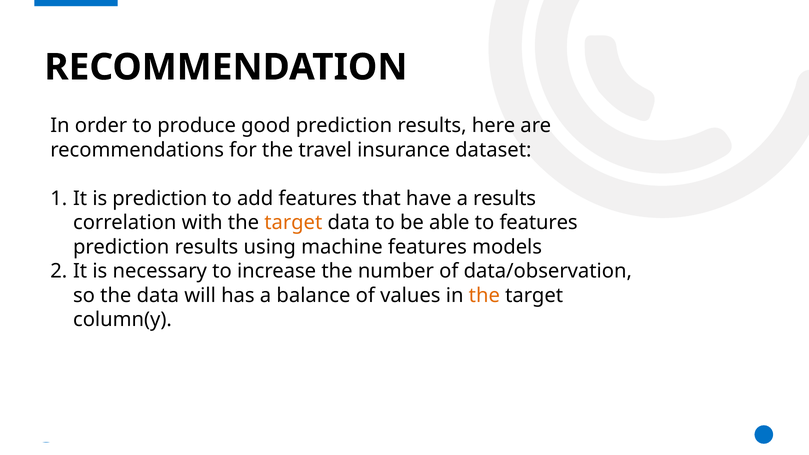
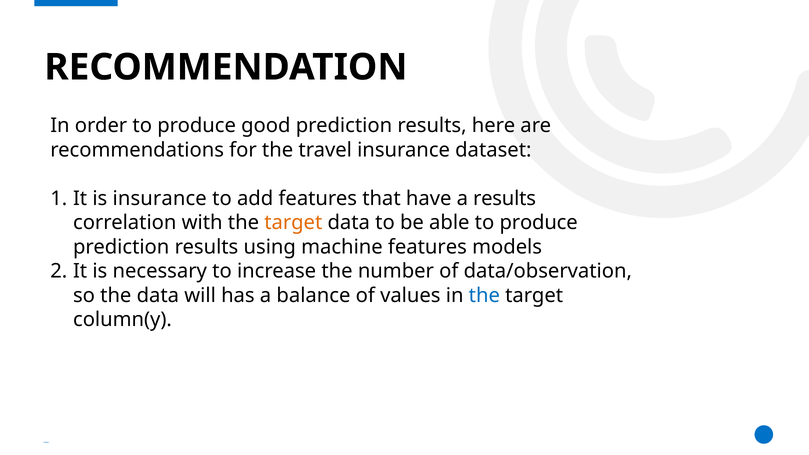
is prediction: prediction -> insurance
able to features: features -> produce
the at (484, 295) colour: orange -> blue
